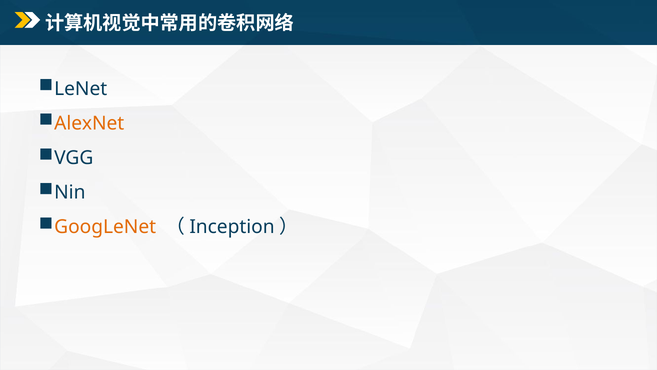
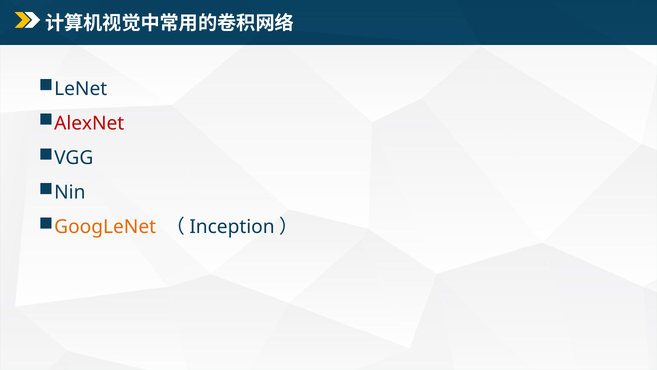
AlexNet colour: orange -> red
